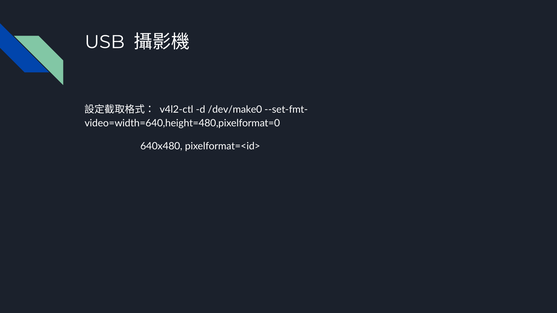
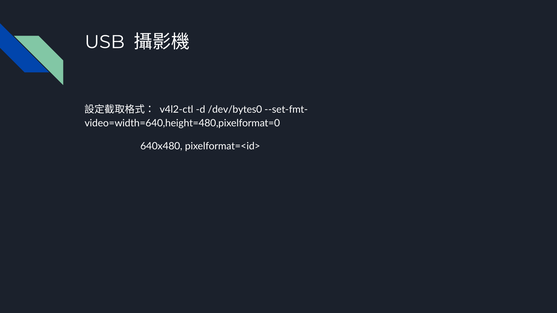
/dev/make0: /dev/make0 -> /dev/bytes0
